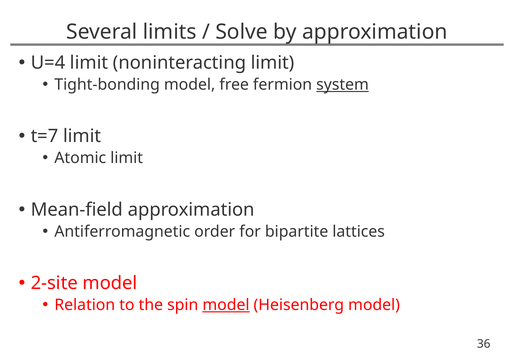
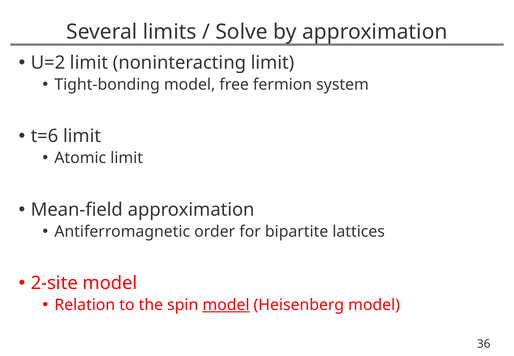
U=4: U=4 -> U=2
system underline: present -> none
t=7: t=7 -> t=6
